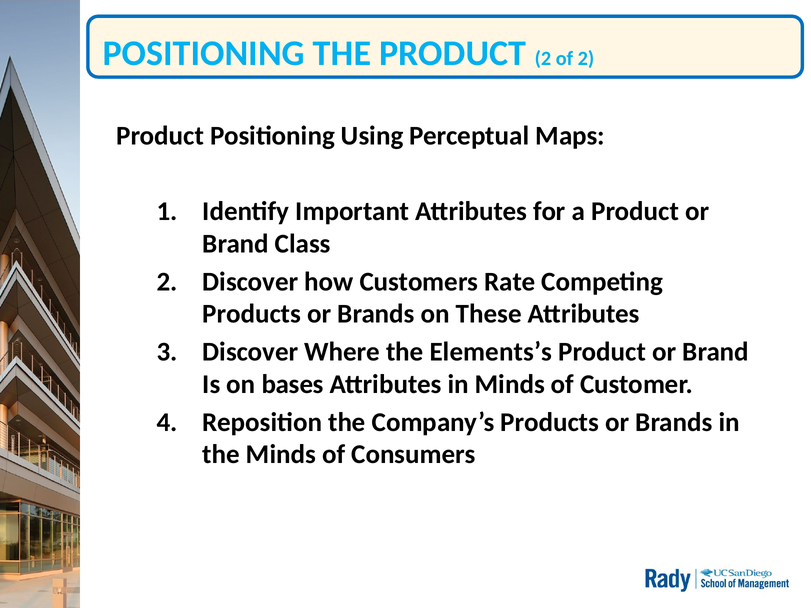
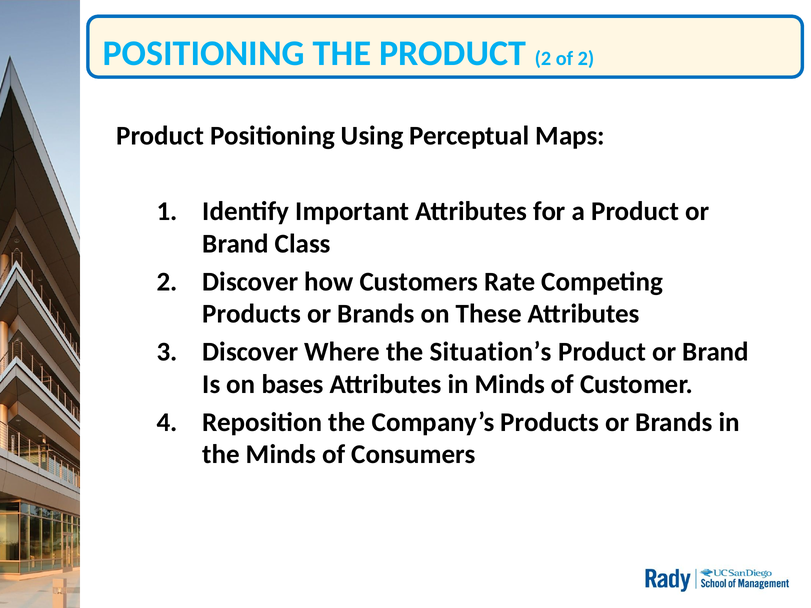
Elements’s: Elements’s -> Situation’s
